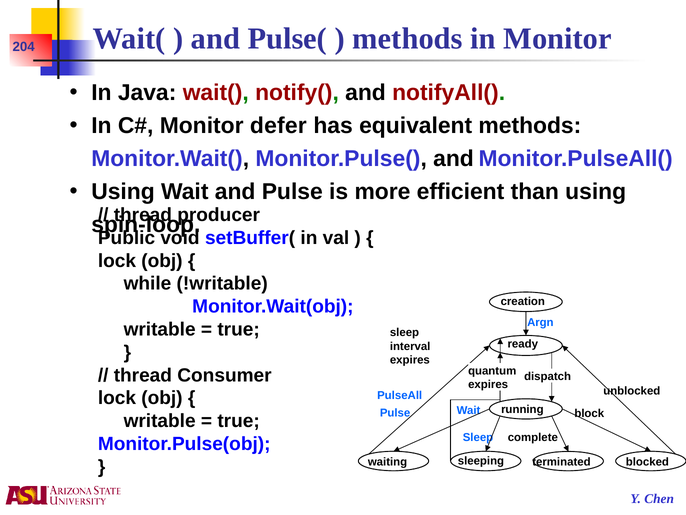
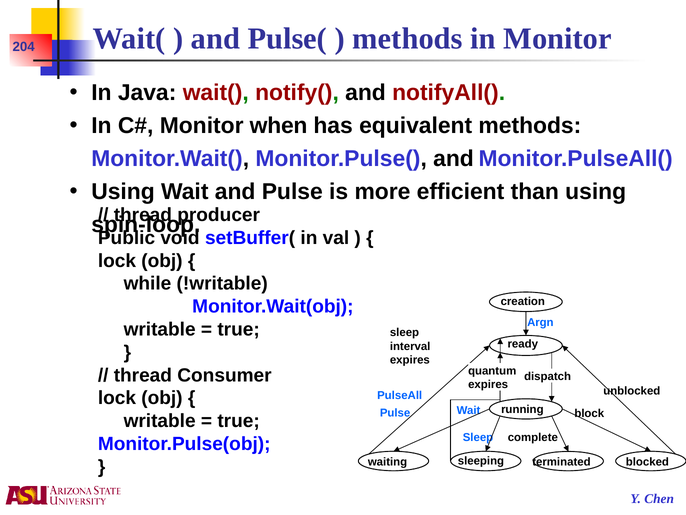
defer: defer -> when
